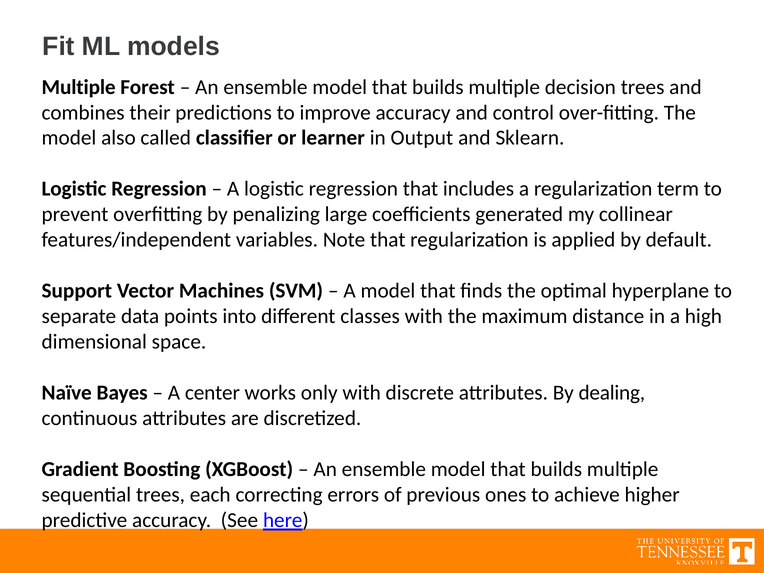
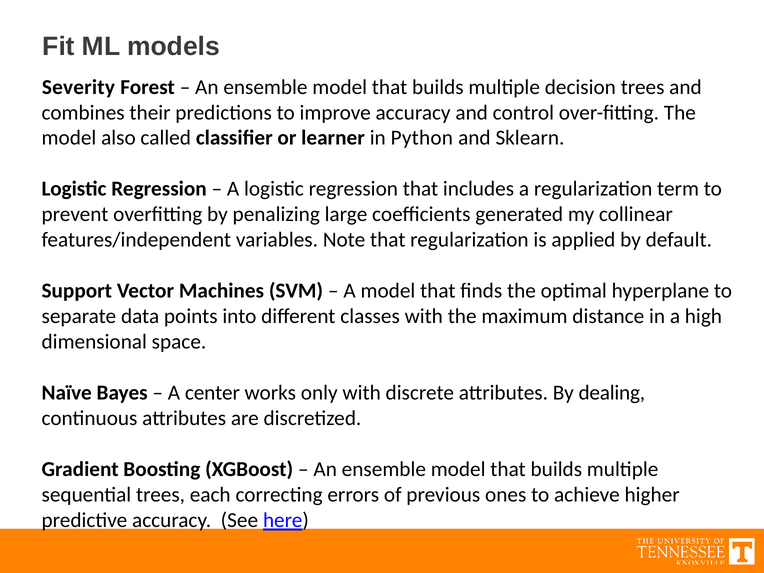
Multiple at (79, 87): Multiple -> Severity
Output: Output -> Python
